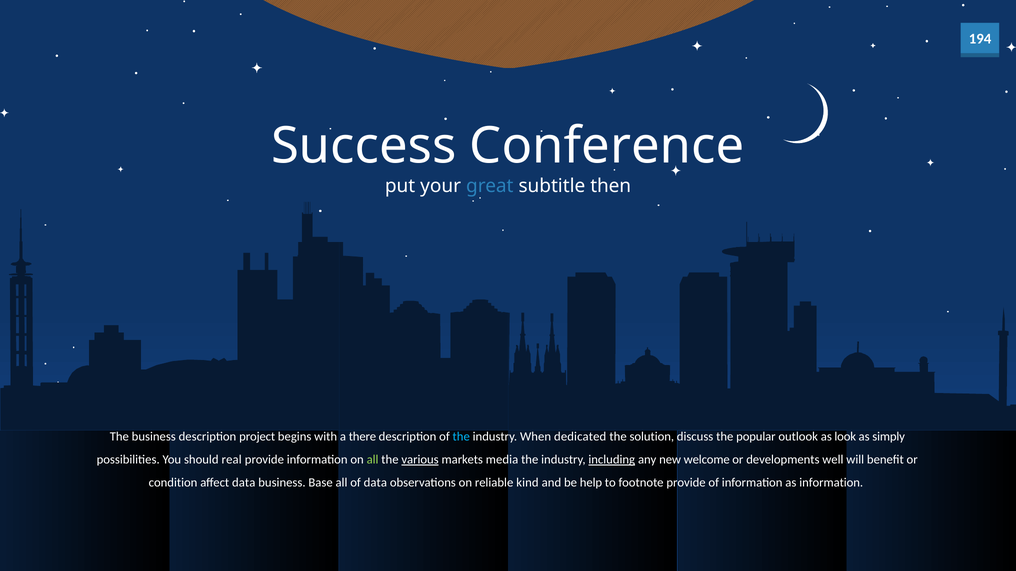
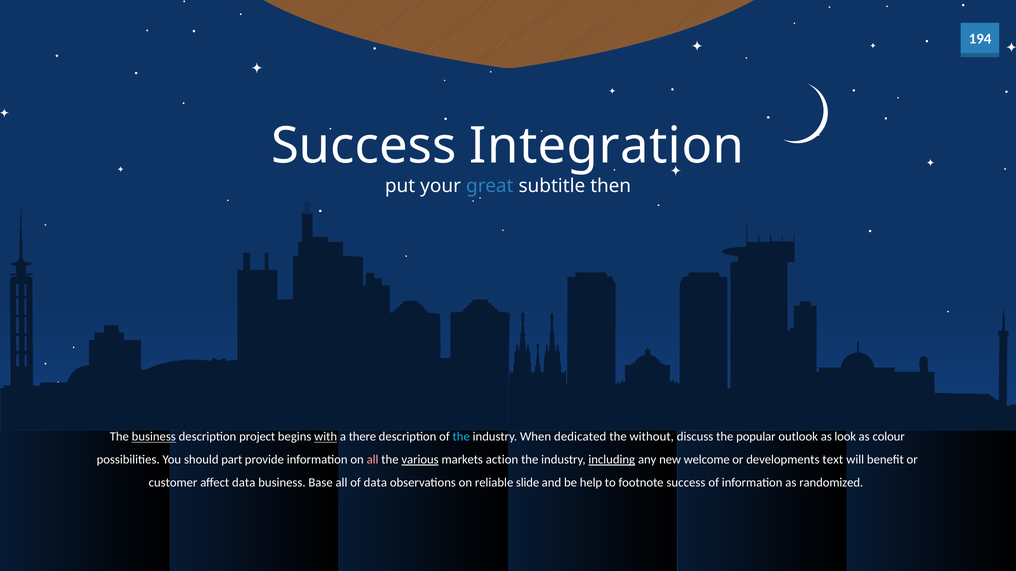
Conference: Conference -> Integration
business at (154, 437) underline: none -> present
with underline: none -> present
solution: solution -> without
simply: simply -> colour
real: real -> part
all at (373, 460) colour: light green -> pink
media: media -> action
well: well -> text
condition: condition -> customer
kind: kind -> slide
footnote provide: provide -> success
as information: information -> randomized
